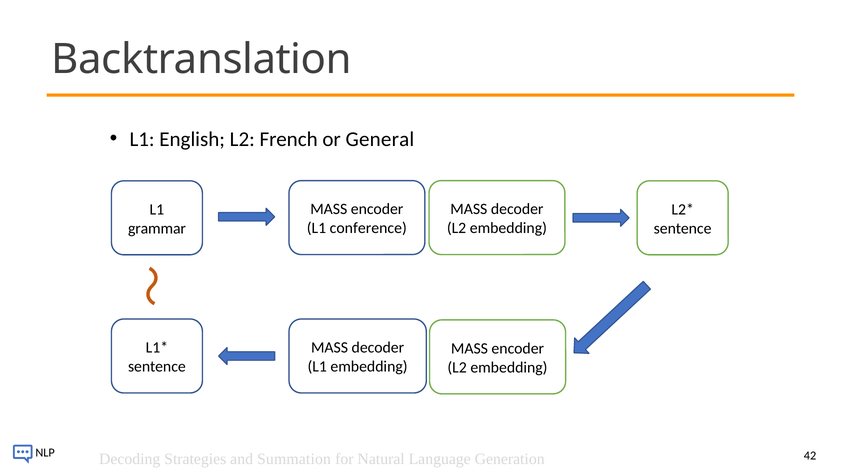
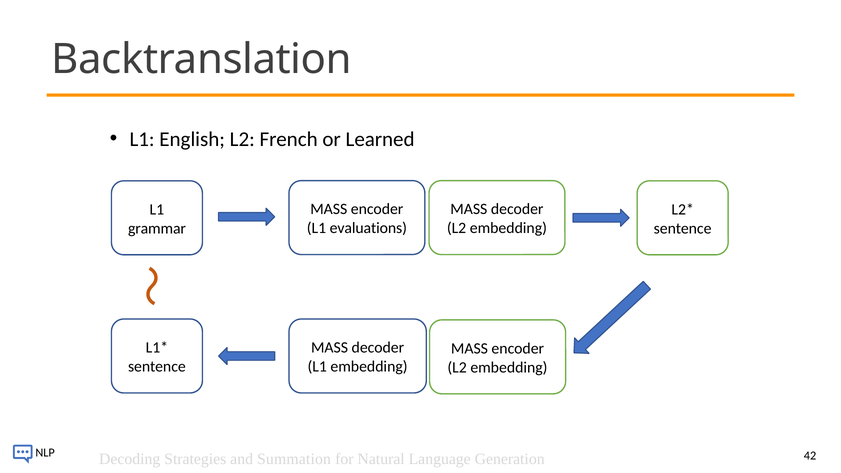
General: General -> Learned
conference: conference -> evaluations
